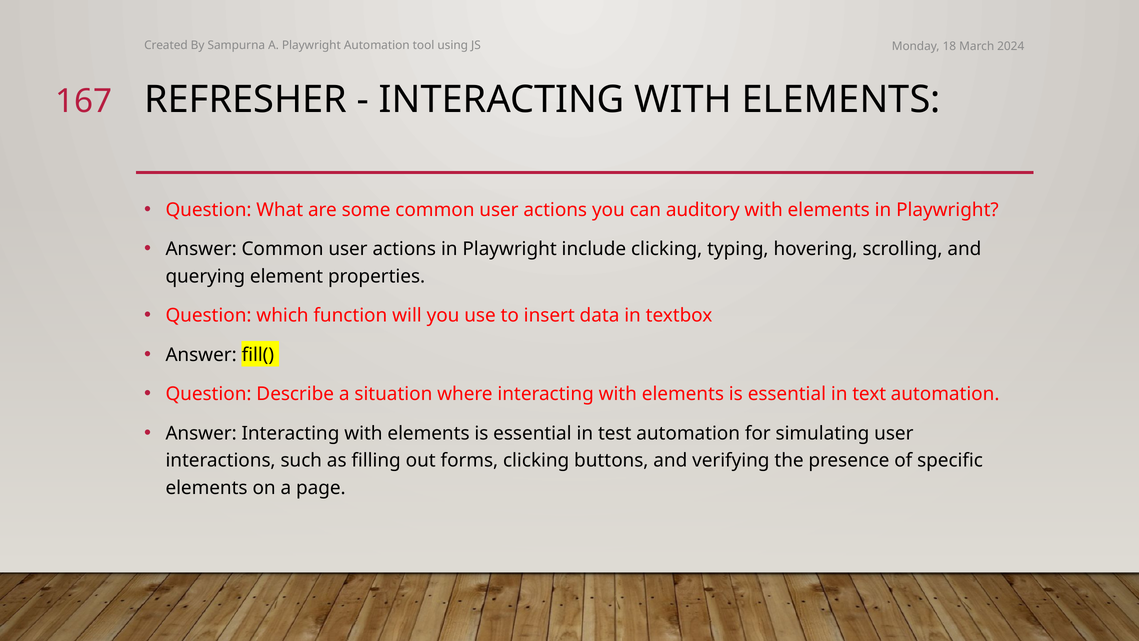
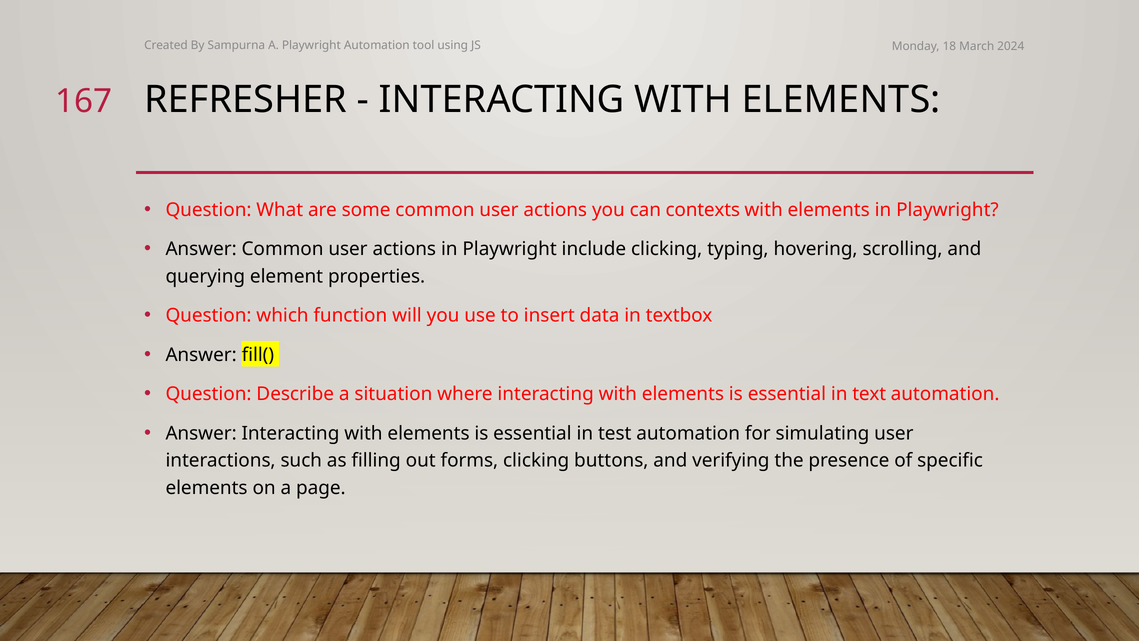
auditory: auditory -> contexts
